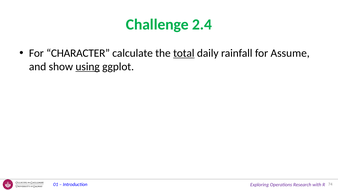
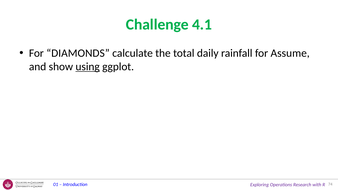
2.4: 2.4 -> 4.1
CHARACTER: CHARACTER -> DIAMONDS
total underline: present -> none
